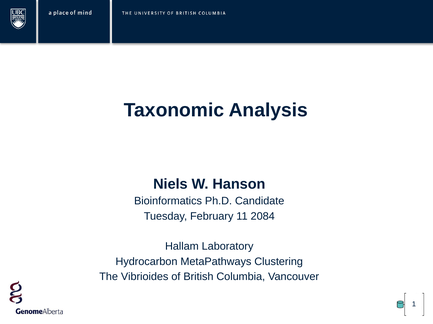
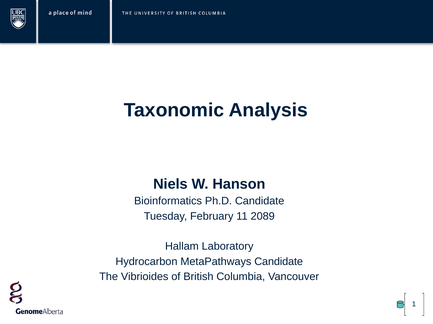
2084: 2084 -> 2089
MetaPathways Clustering: Clustering -> Candidate
